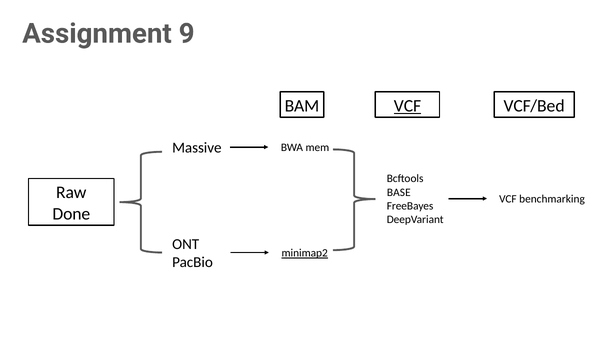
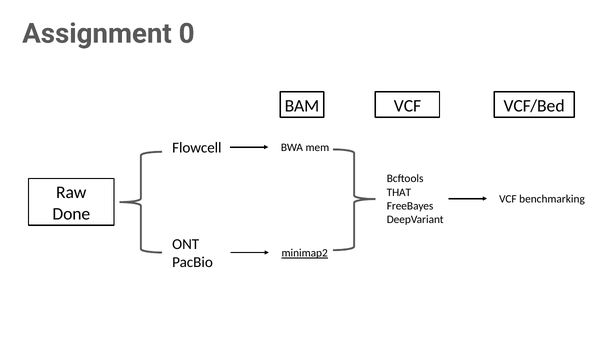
9: 9 -> 0
VCF at (408, 106) underline: present -> none
Massive: Massive -> Flowcell
BASE: BASE -> THAT
